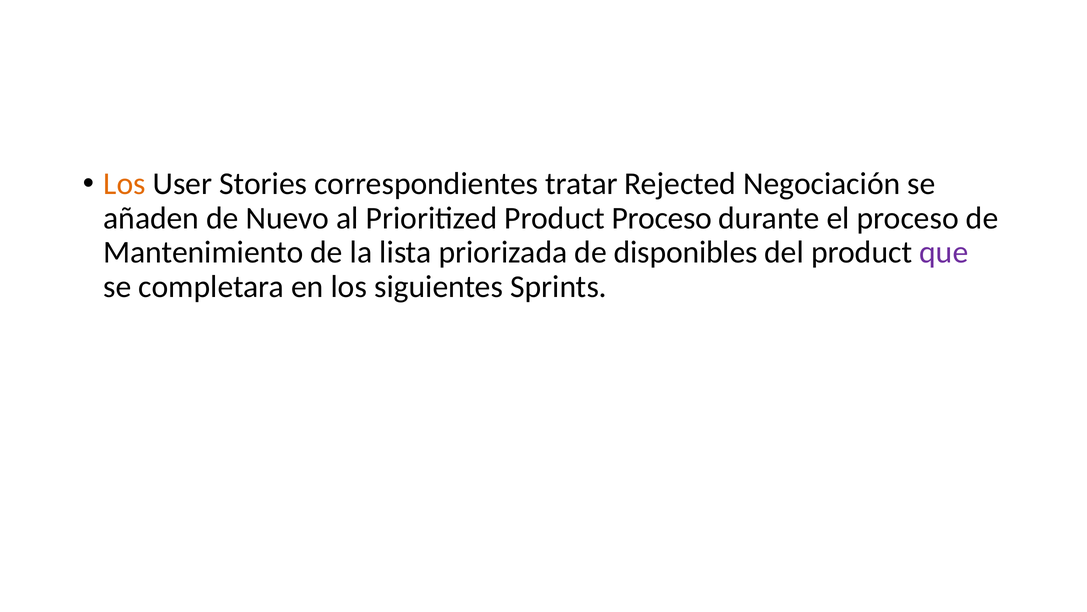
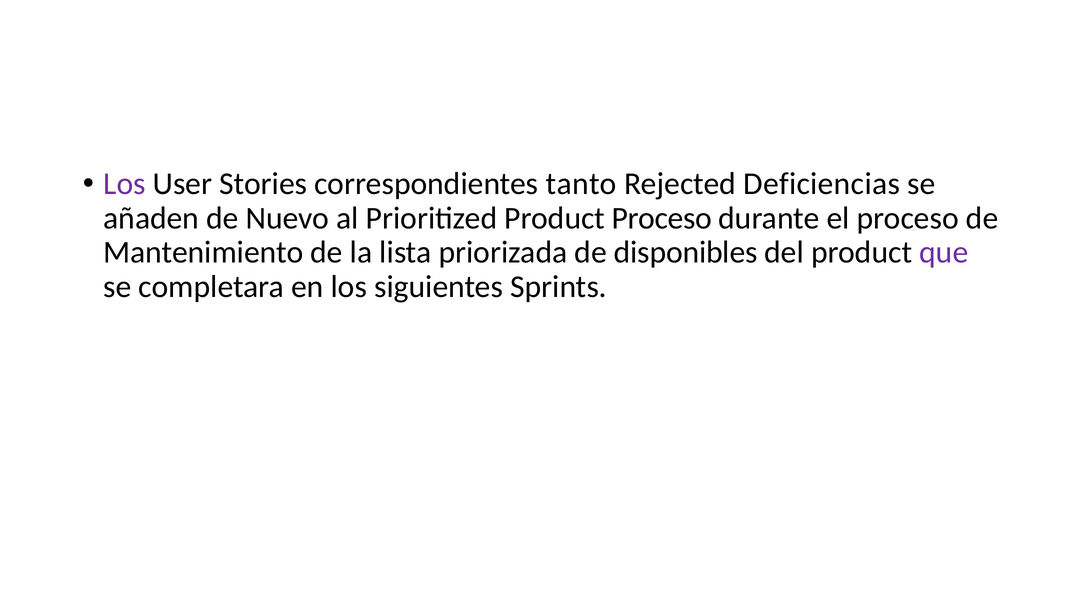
Los at (124, 184) colour: orange -> purple
tratar: tratar -> tanto
Negociación: Negociación -> Deficiencias
